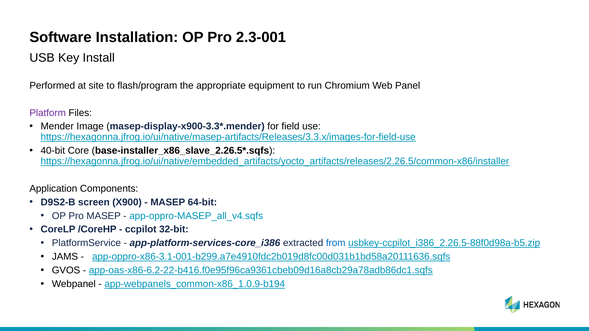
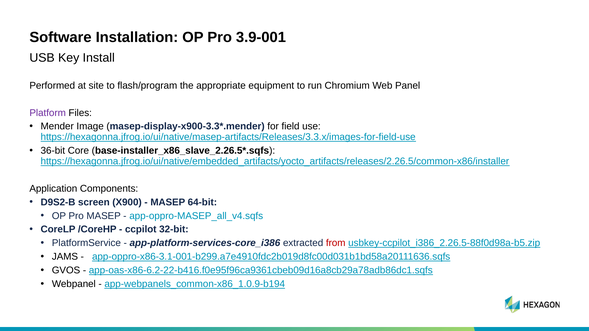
2.3-001: 2.3-001 -> 3.9-001
40-bit: 40-bit -> 36-bit
from colour: blue -> red
